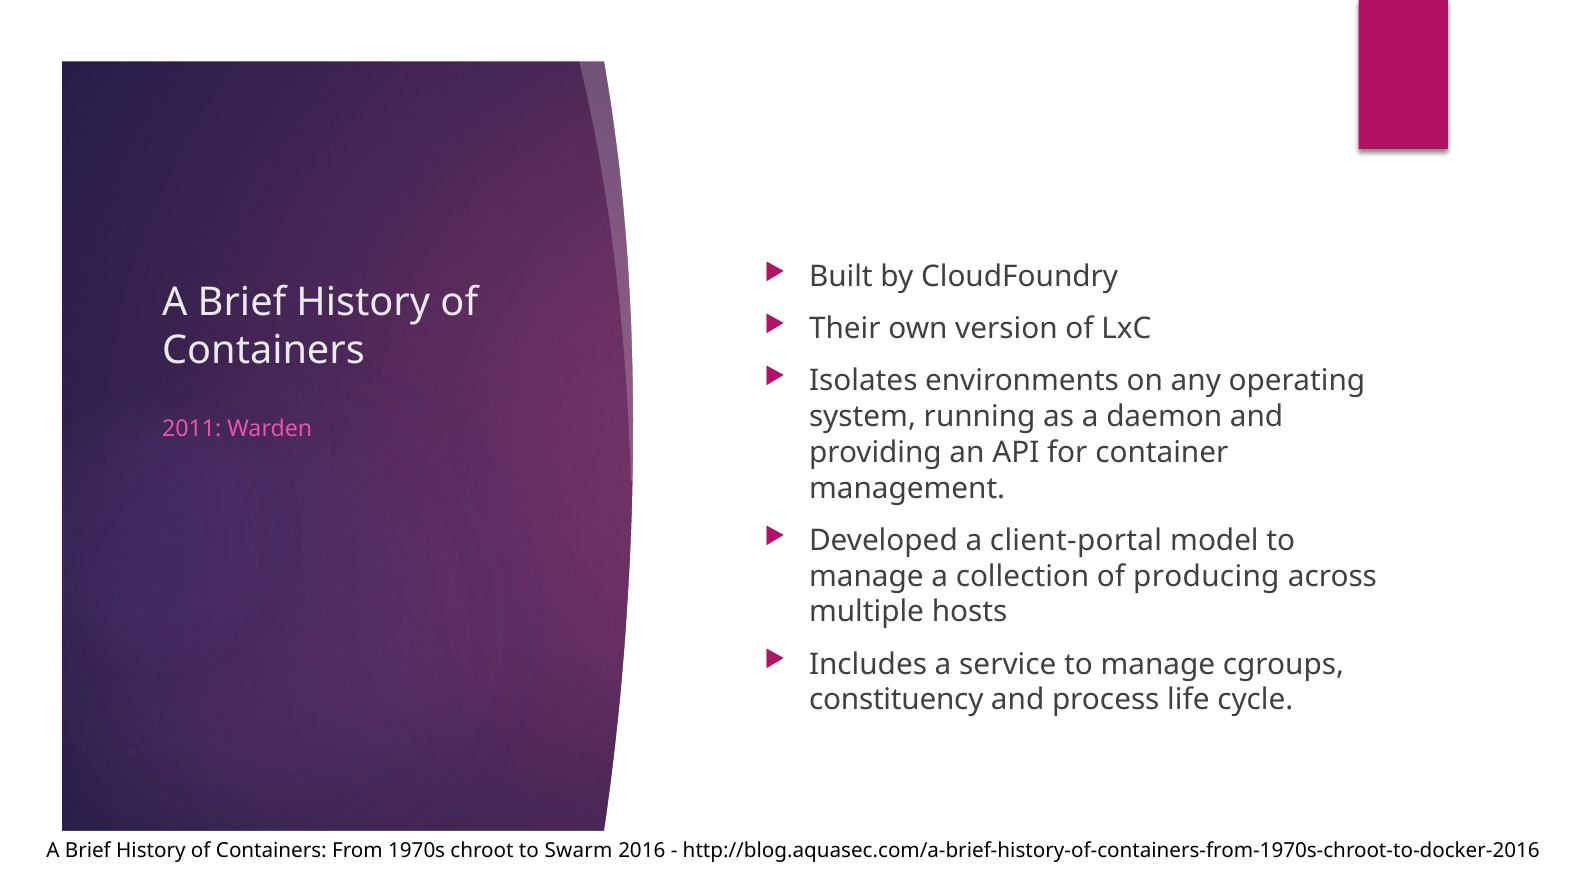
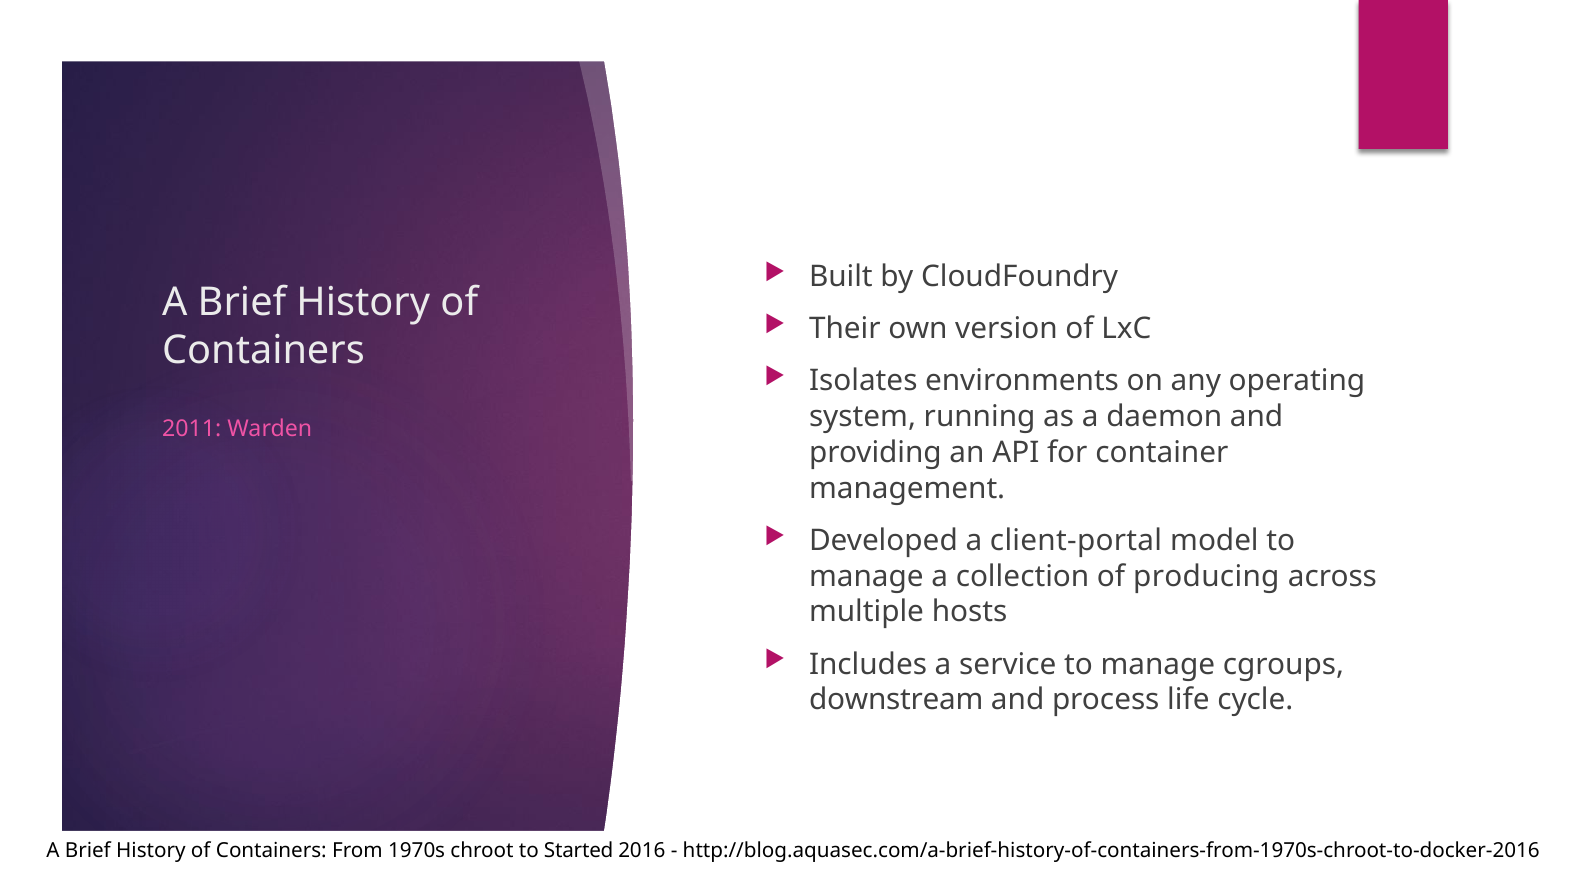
constituency: constituency -> downstream
Swarm: Swarm -> Started
